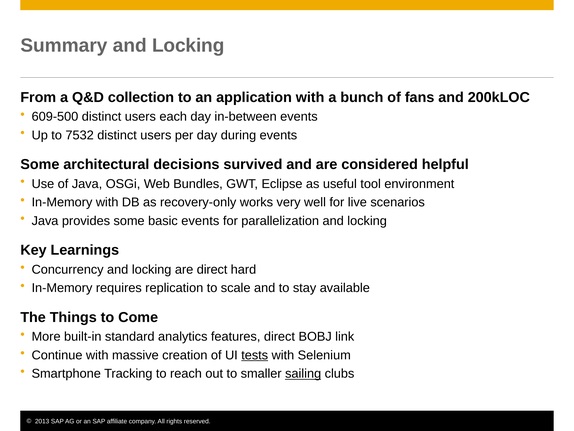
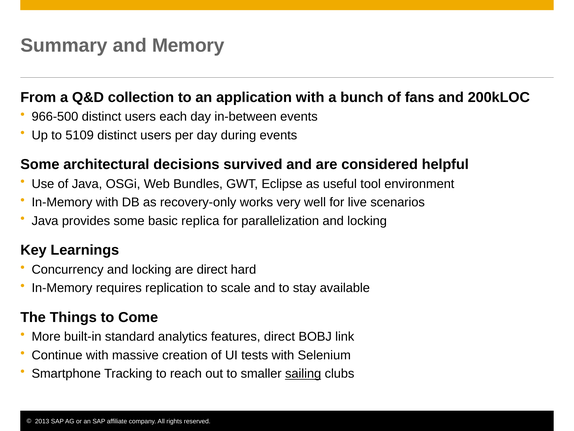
Summary and Locking: Locking -> Memory
609-500: 609-500 -> 966-500
7532: 7532 -> 5109
basic events: events -> replica
tests underline: present -> none
